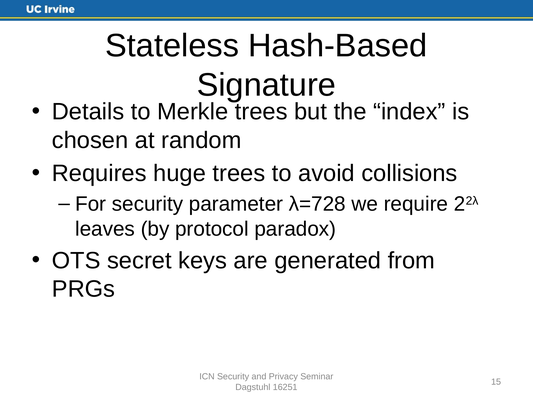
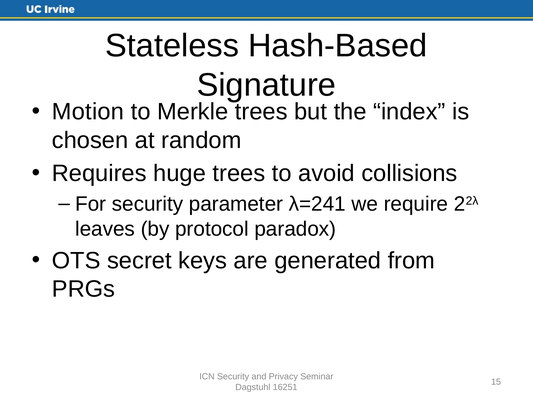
Details: Details -> Motion
λ=728: λ=728 -> λ=241
